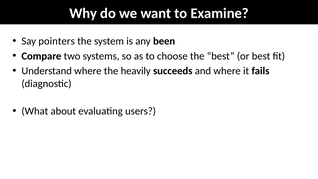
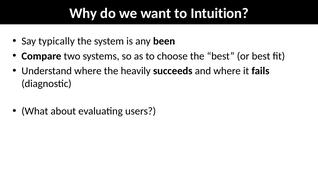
Examine: Examine -> Intuition
pointers: pointers -> typically
